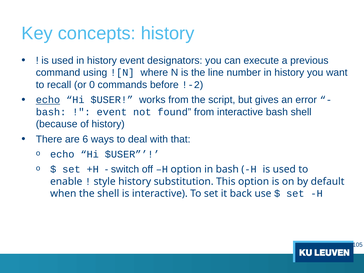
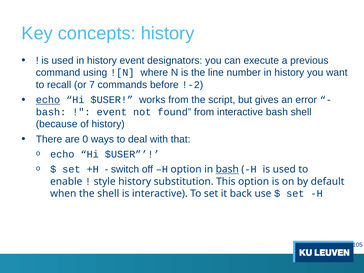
0: 0 -> 7
6: 6 -> 0
bash at (227, 169) underline: none -> present
